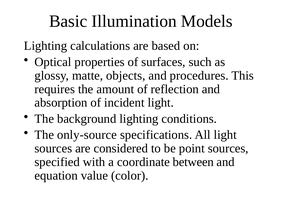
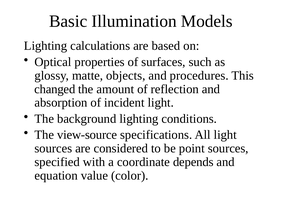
requires: requires -> changed
only-source: only-source -> view-source
between: between -> depends
